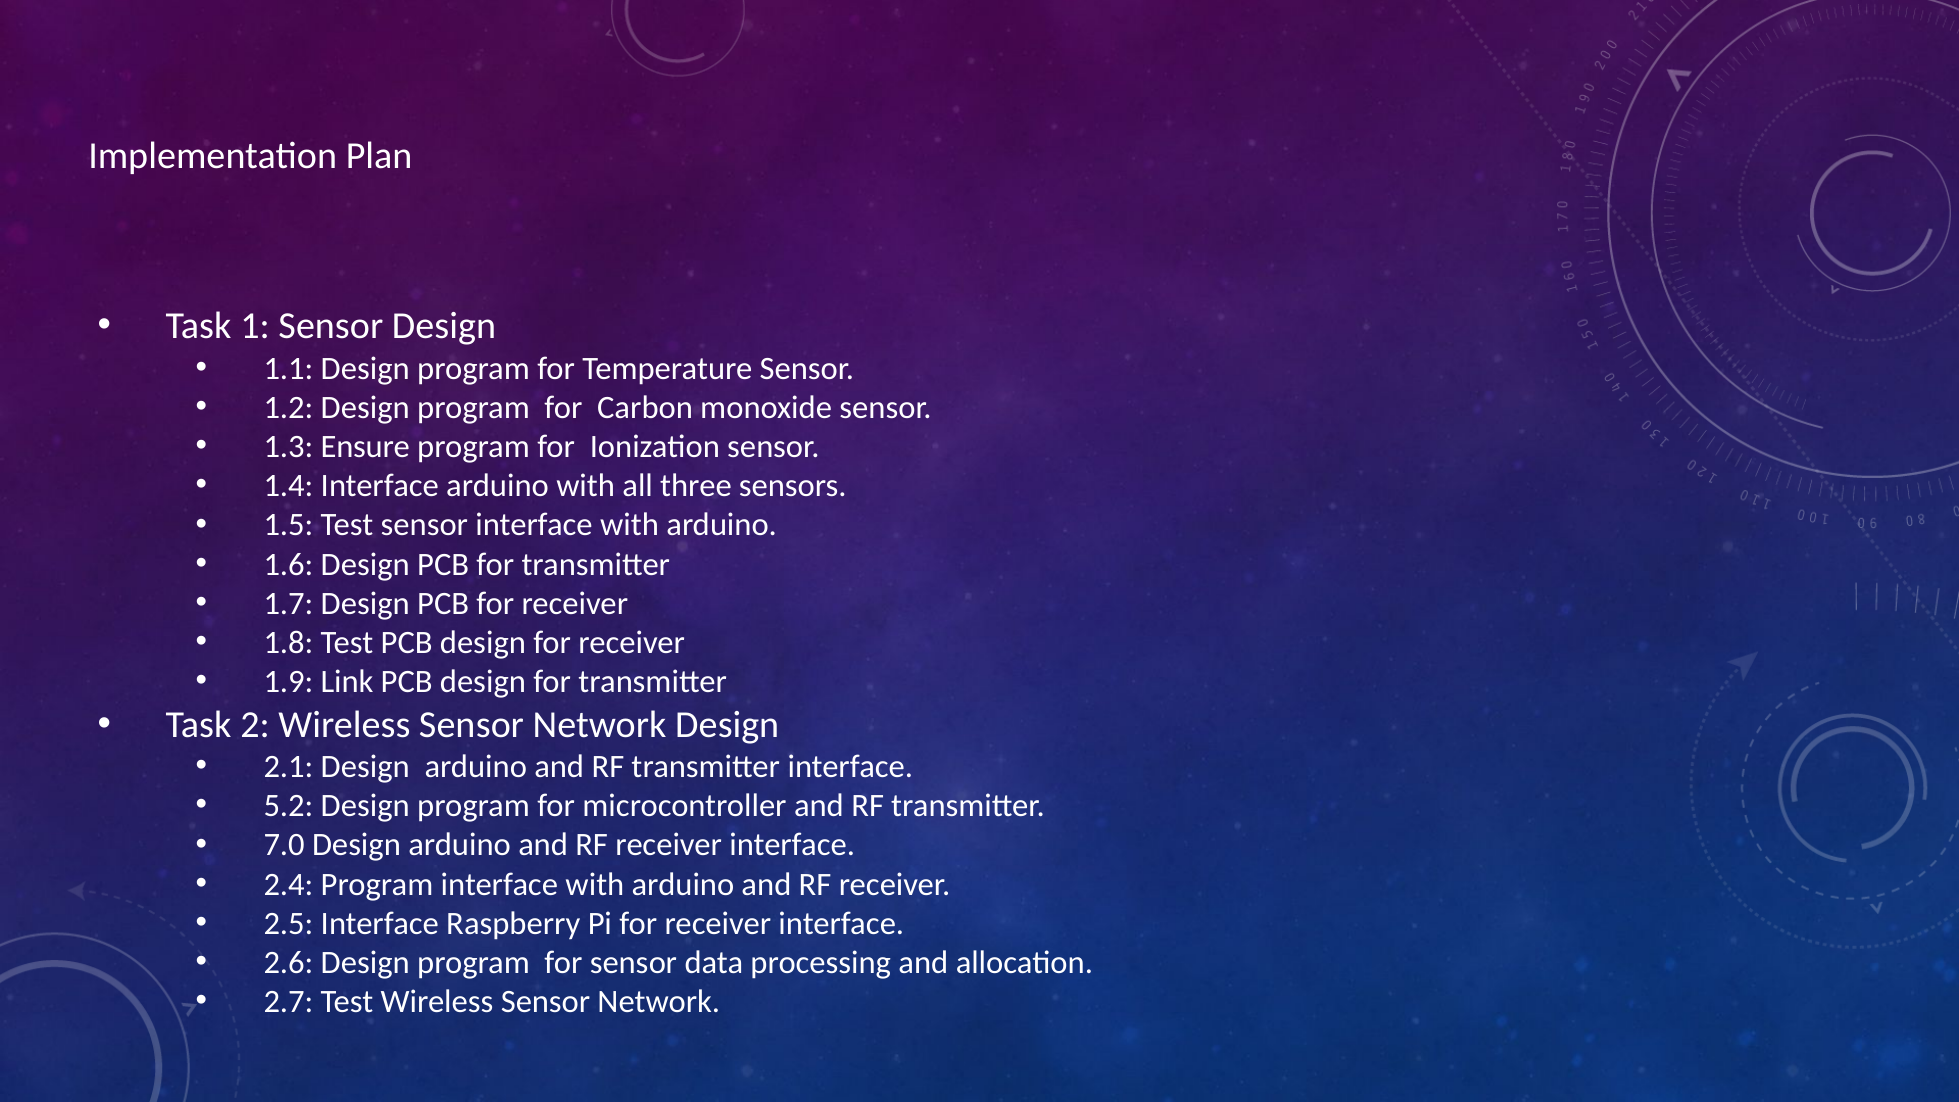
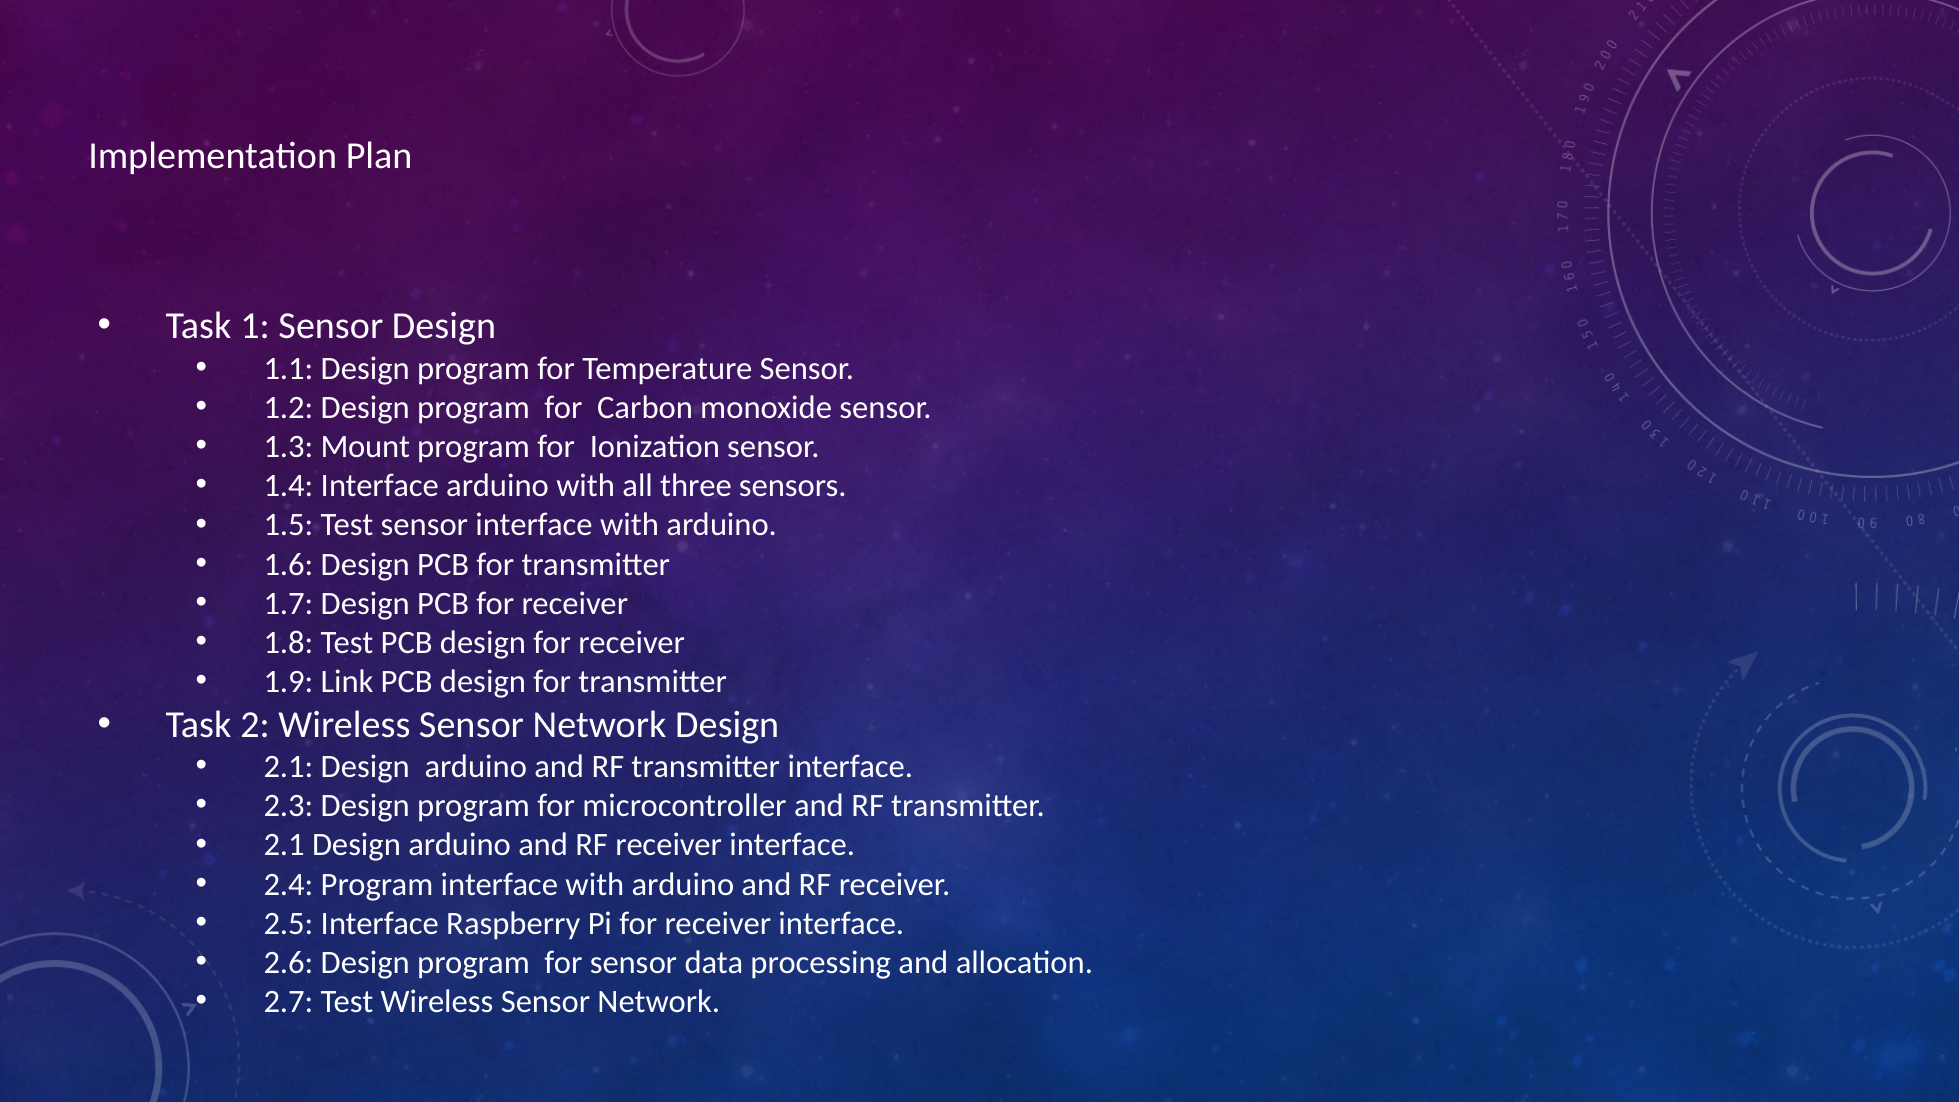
Ensure: Ensure -> Mount
5.2: 5.2 -> 2.3
7.0 at (284, 845): 7.0 -> 2.1
